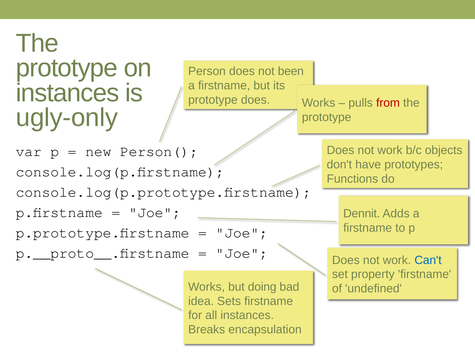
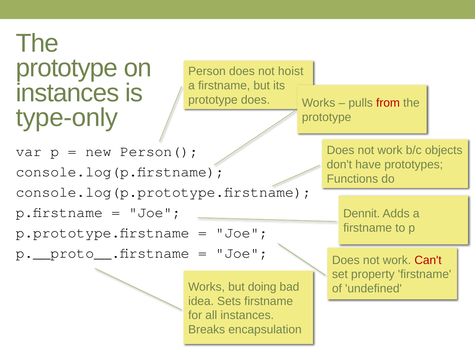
been: been -> hoist
ugly-only: ugly-only -> type-only
Can't colour: blue -> red
